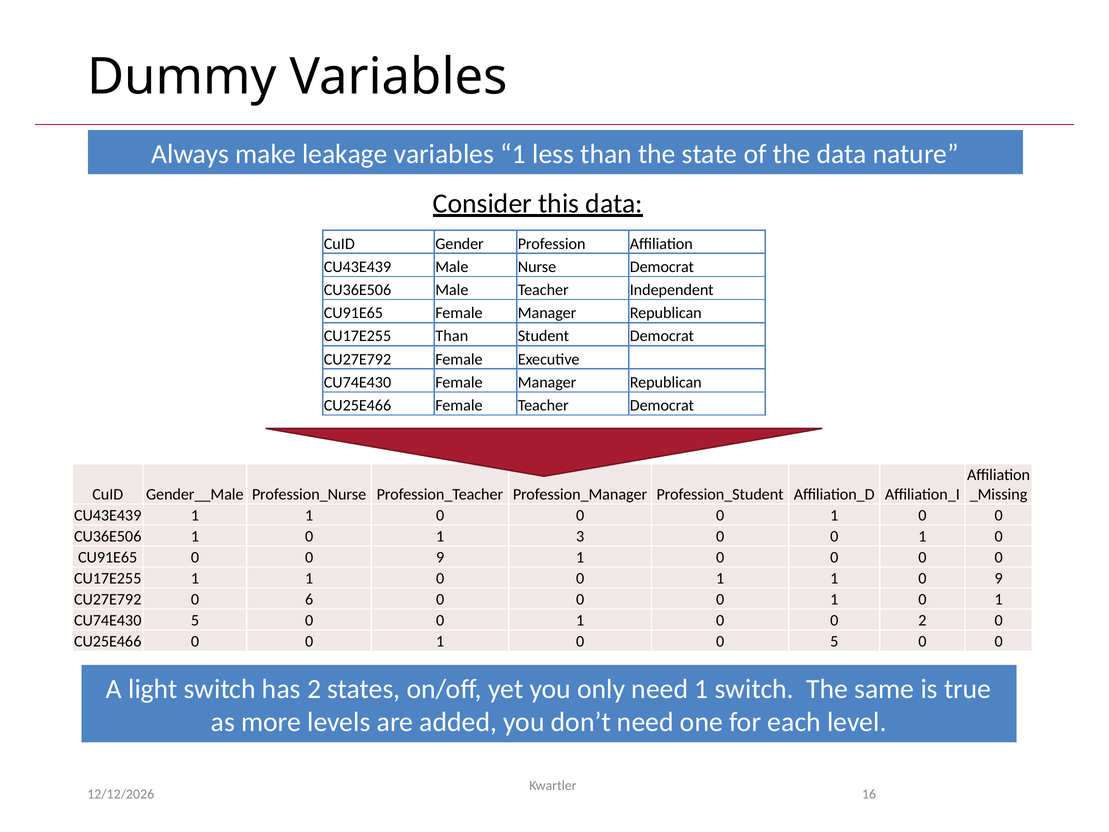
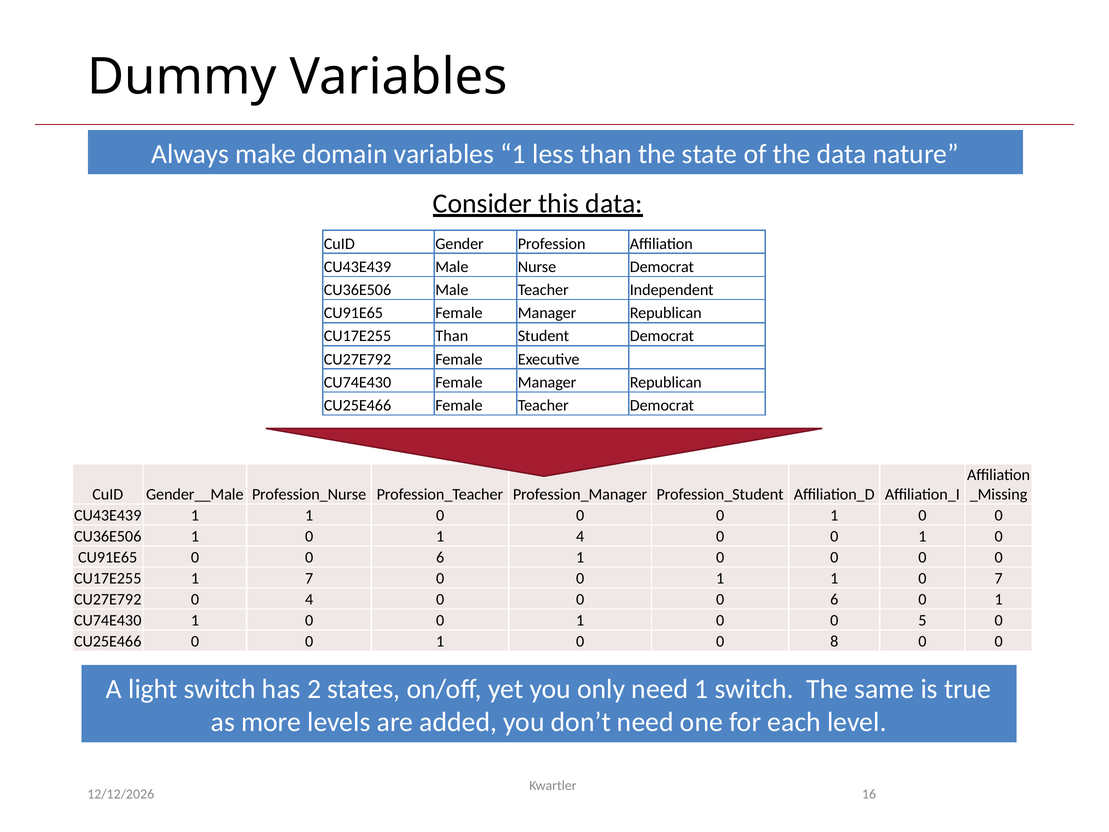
leakage: leakage -> domain
1 3: 3 -> 4
CU91E65 0 0 9: 9 -> 6
CU17E255 1 1: 1 -> 7
1 0 9: 9 -> 7
0 6: 6 -> 4
1 at (834, 599): 1 -> 6
CU74E430 5: 5 -> 1
0 2: 2 -> 5
0 5: 5 -> 8
